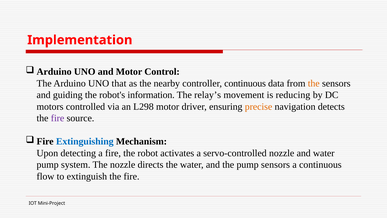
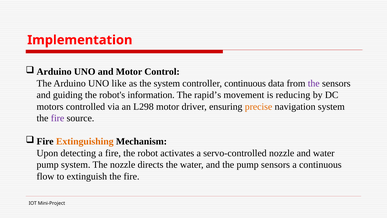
that: that -> like
the nearby: nearby -> system
the at (314, 83) colour: orange -> purple
relay’s: relay’s -> rapid’s
navigation detects: detects -> system
Extinguishing colour: blue -> orange
